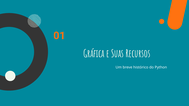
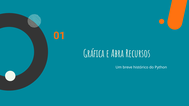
Suas: Suas -> Abra
